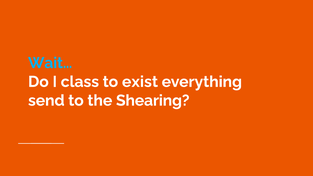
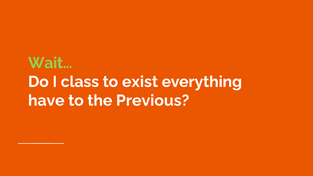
Wait… colour: light blue -> light green
send: send -> have
Shearing: Shearing -> Previous
